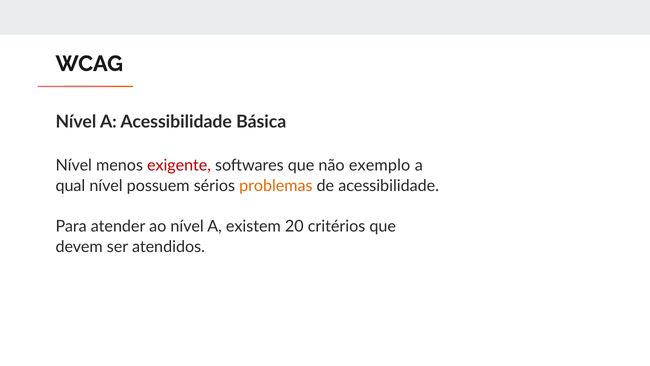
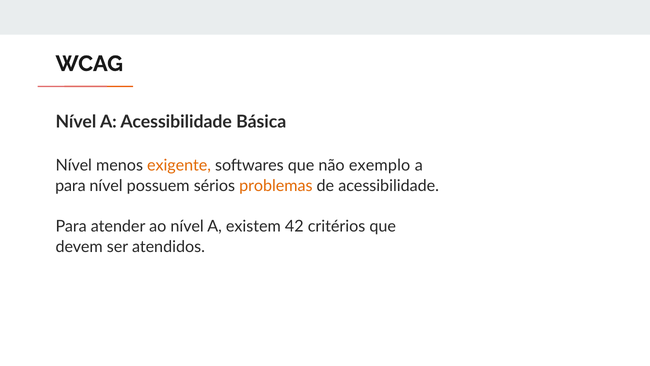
exigente colour: red -> orange
qual at (70, 186): qual -> para
20: 20 -> 42
